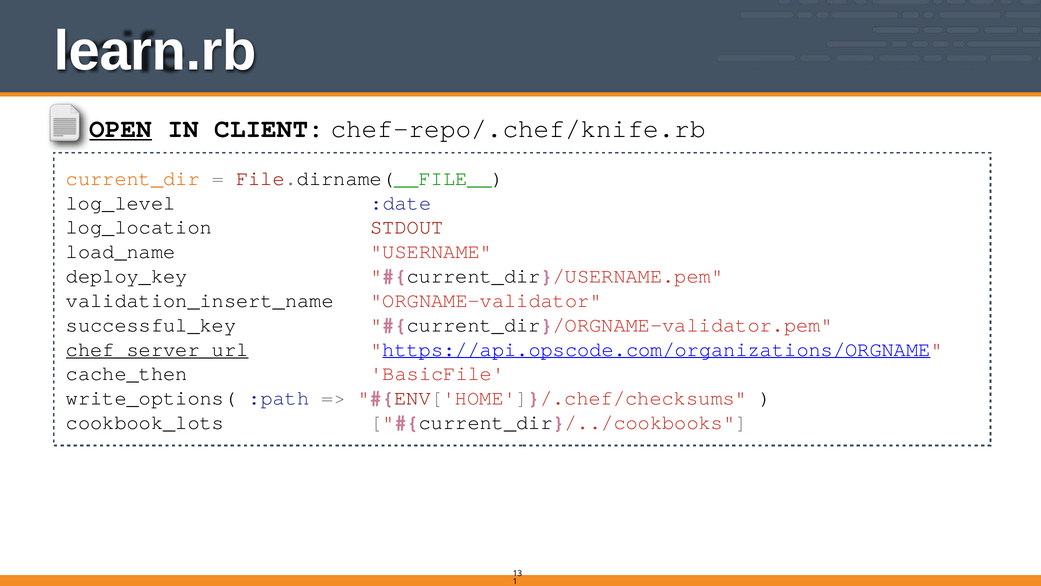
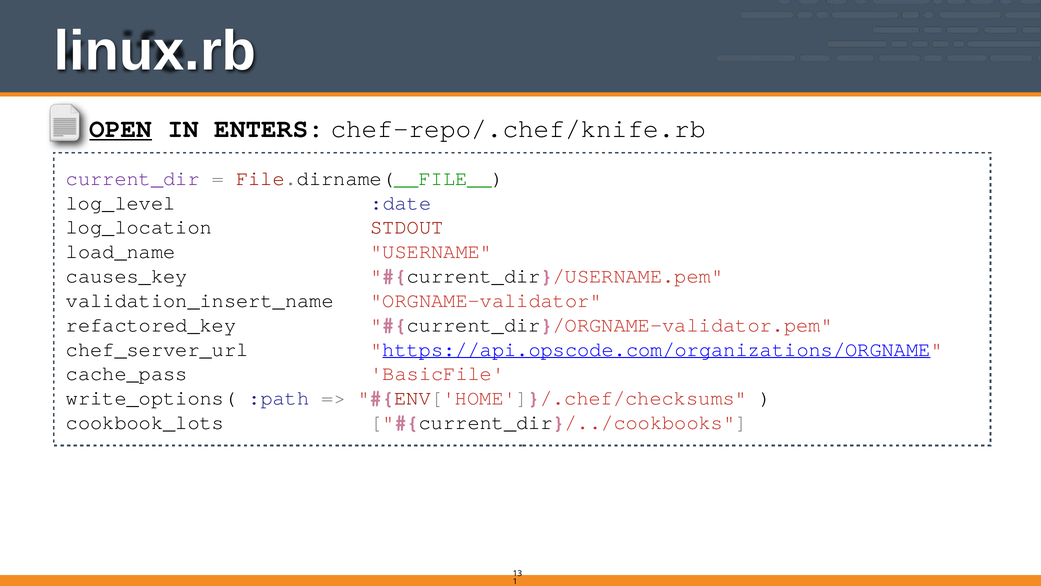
learn.rb: learn.rb -> linux.rb
CLIENT: CLIENT -> ENTERS
current_dir colour: orange -> purple
deploy_key: deploy_key -> causes_key
successful_key: successful_key -> refactored_key
chef_server_url underline: present -> none
cache_then: cache_then -> cache_pass
